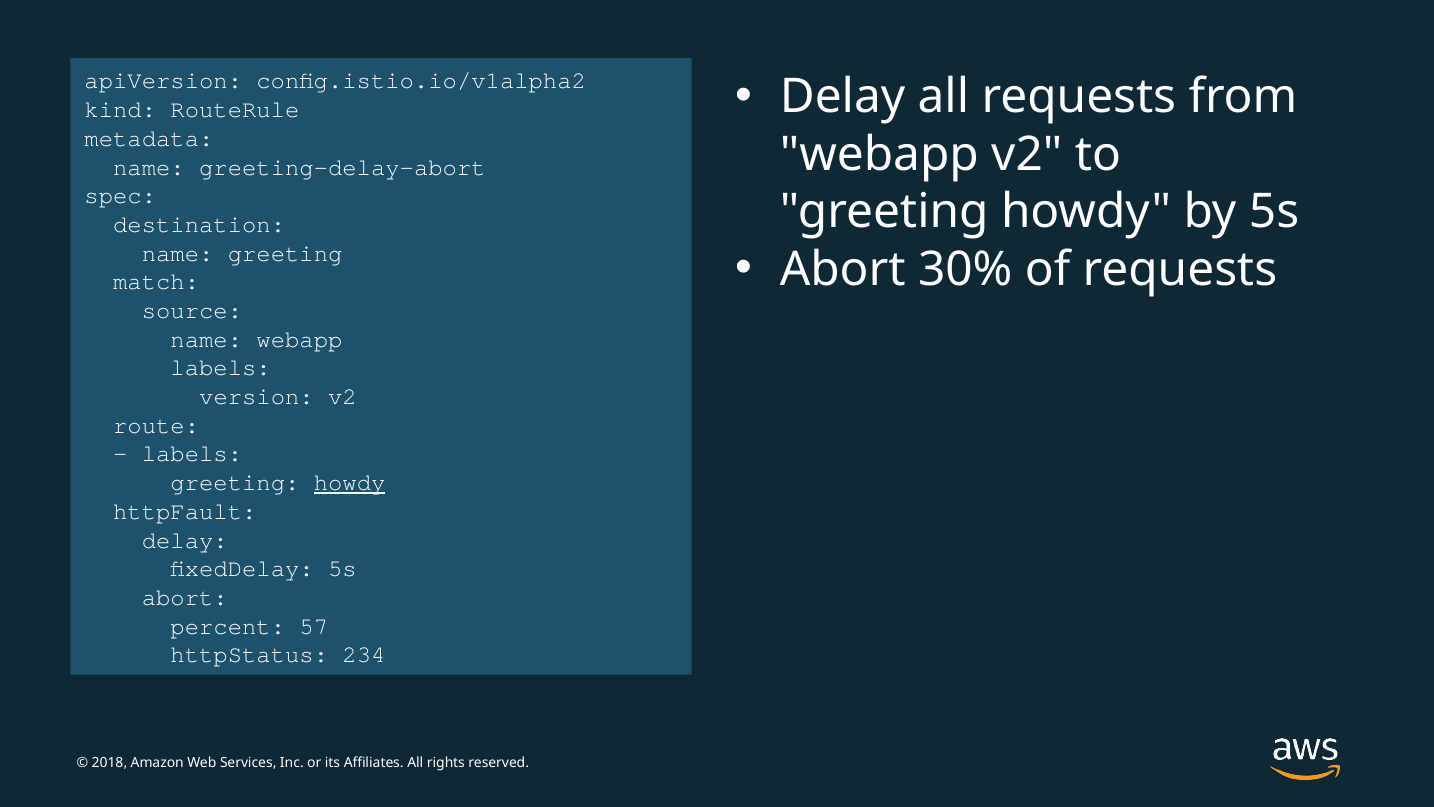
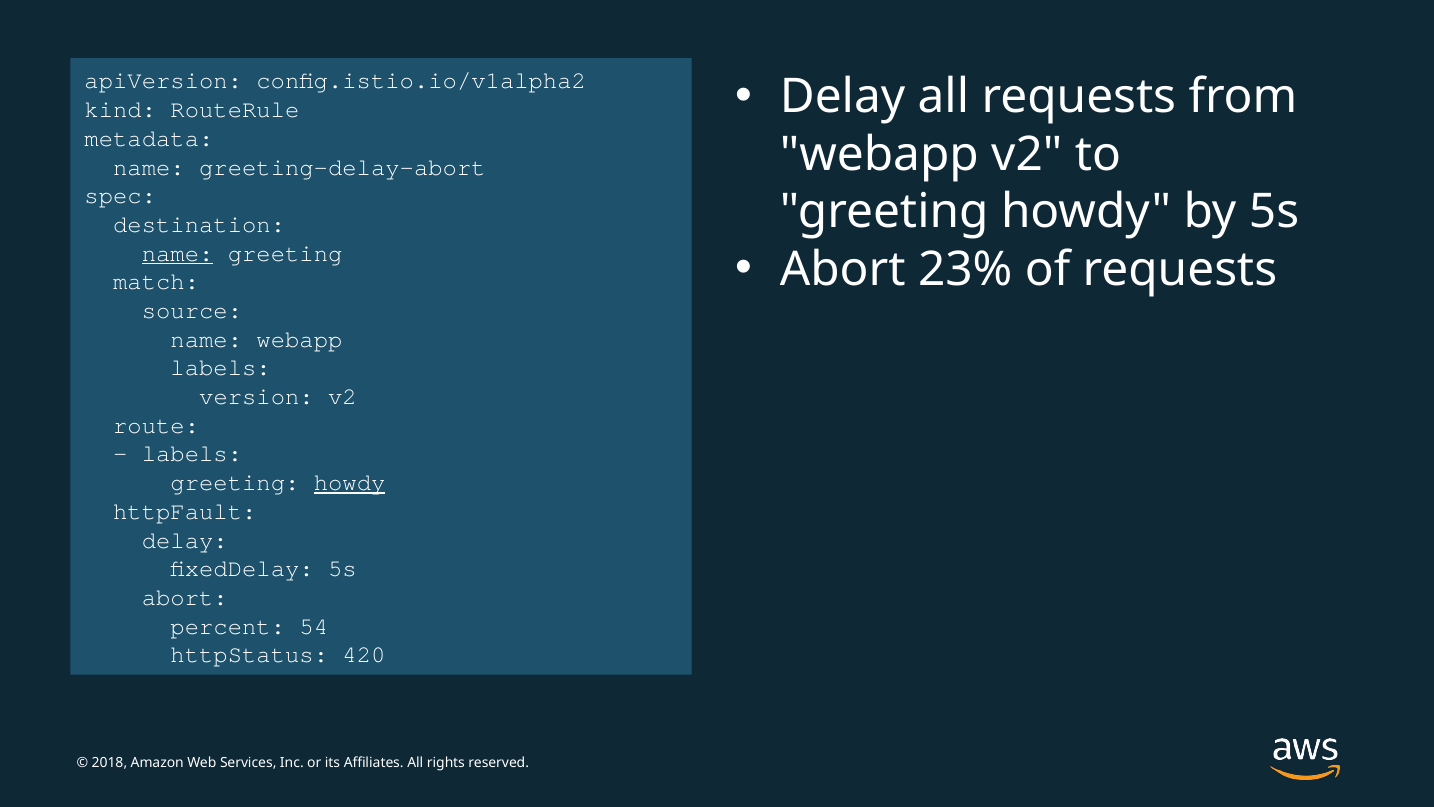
name at (178, 253) underline: none -> present
30%: 30% -> 23%
57: 57 -> 54
234: 234 -> 420
